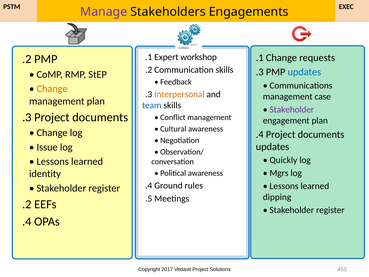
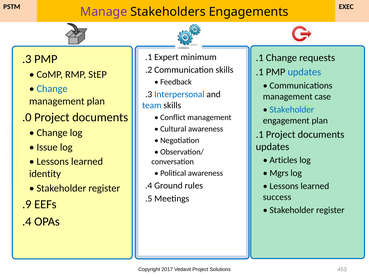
workshop: workshop -> minimum
.2 at (27, 59): .2 -> .3
.3 at (260, 72): .3 -> .1
Change at (52, 89) colour: orange -> blue
Interpersonal colour: orange -> blue
Stakeholder at (292, 109) colour: purple -> blue
.3 at (27, 117): .3 -> .0
.4 at (260, 134): .4 -> .1
Quickly: Quickly -> Articles
dipping: dipping -> success
.2 at (27, 204): .2 -> .9
